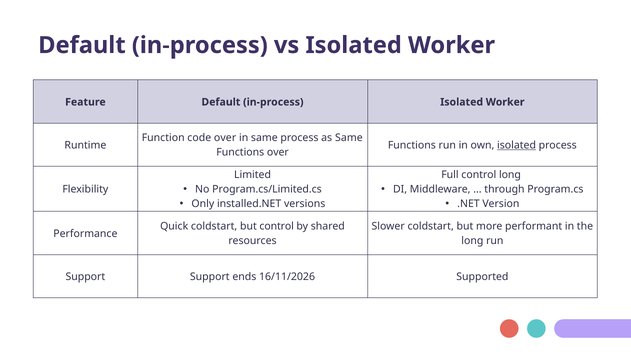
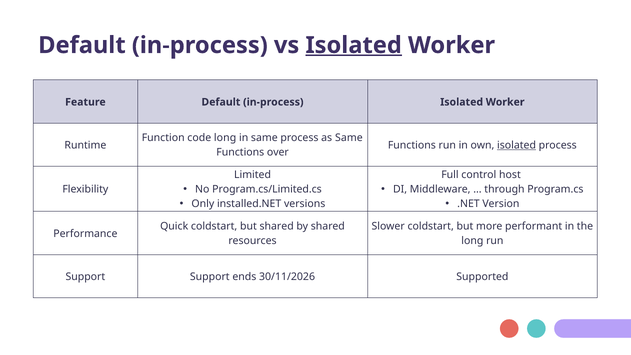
Isolated at (354, 45) underline: none -> present
code over: over -> long
control long: long -> host
but control: control -> shared
16/11/2026: 16/11/2026 -> 30/11/2026
